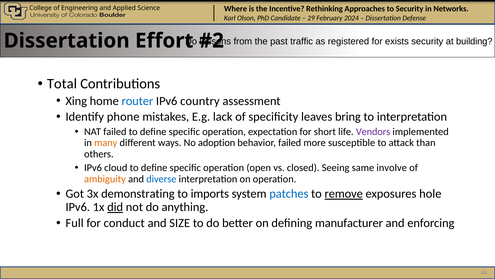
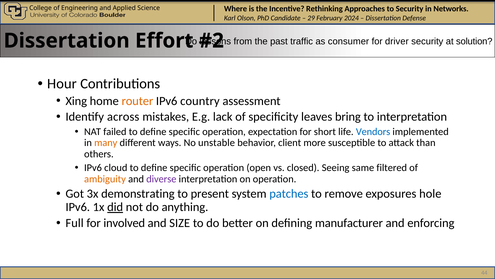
registered: registered -> consumer
exists: exists -> driver
building: building -> solution
Total: Total -> Hour
router colour: blue -> orange
phone: phone -> across
Vendors colour: purple -> blue
adoption: adoption -> unstable
behavior failed: failed -> client
involve: involve -> filtered
diverse colour: blue -> purple
imports: imports -> present
remove underline: present -> none
conduct: conduct -> involved
